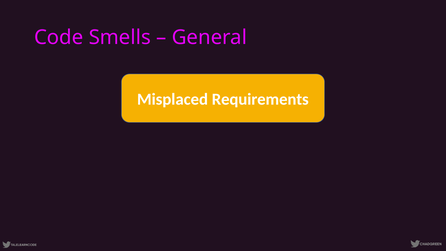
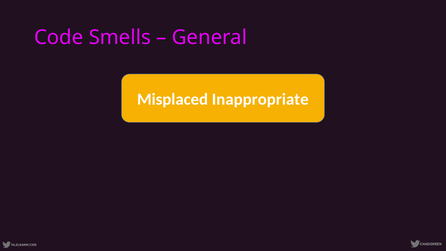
Requirements: Requirements -> Inappropriate
